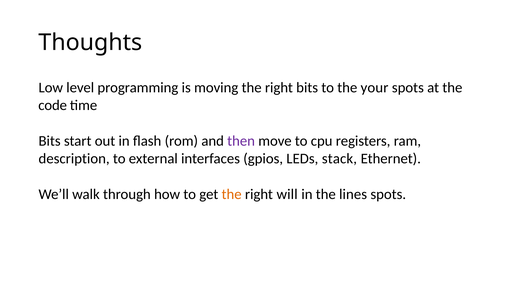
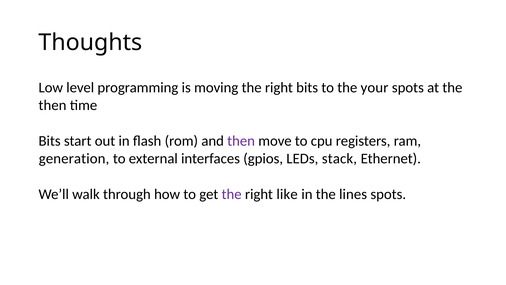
code at (53, 105): code -> then
description: description -> generation
the at (232, 194) colour: orange -> purple
will: will -> like
